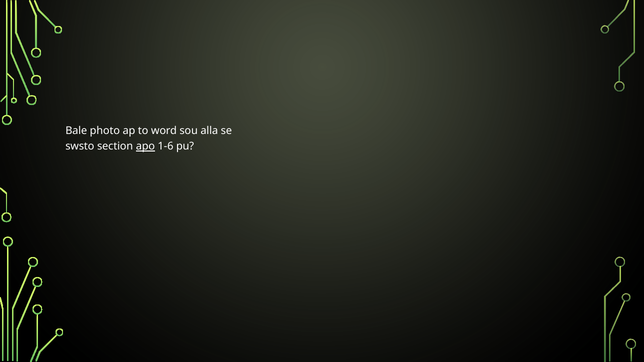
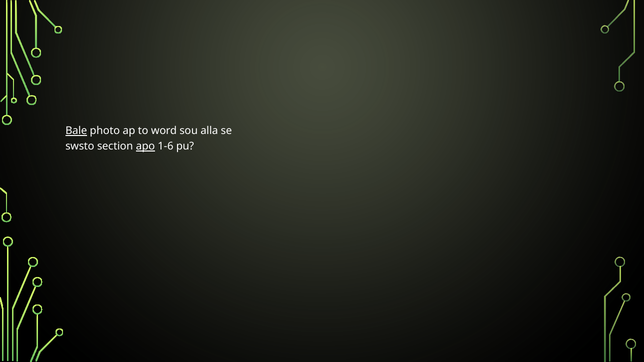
Bale underline: none -> present
